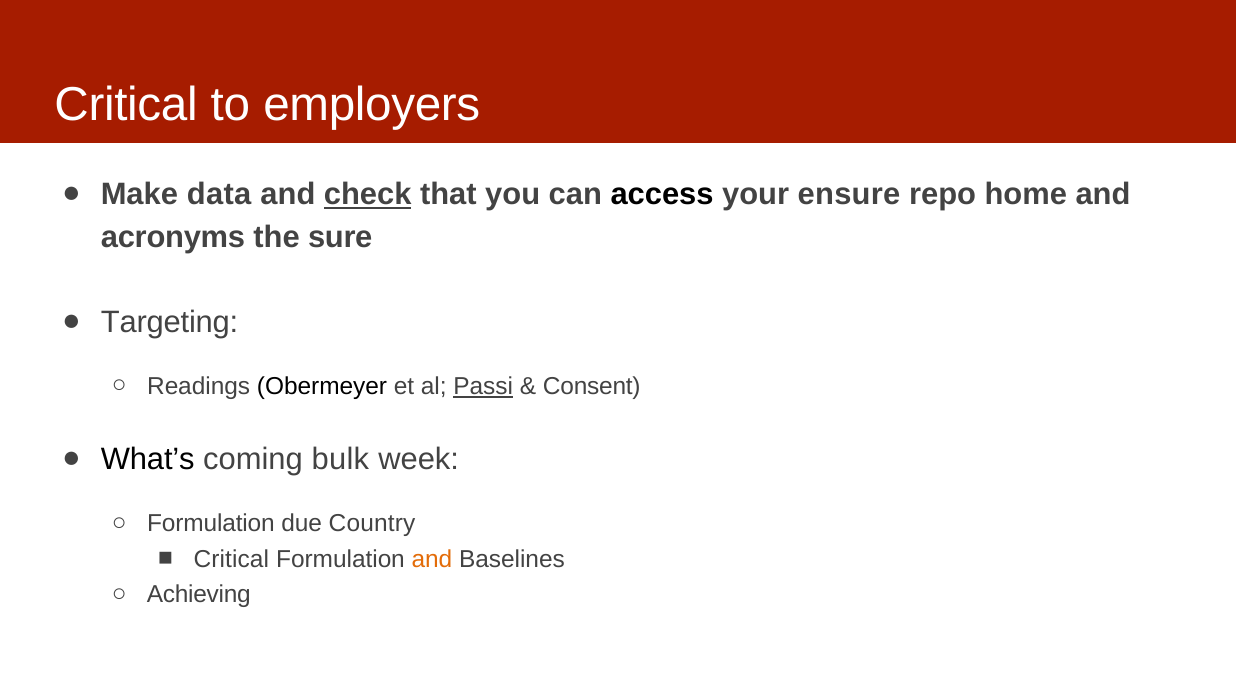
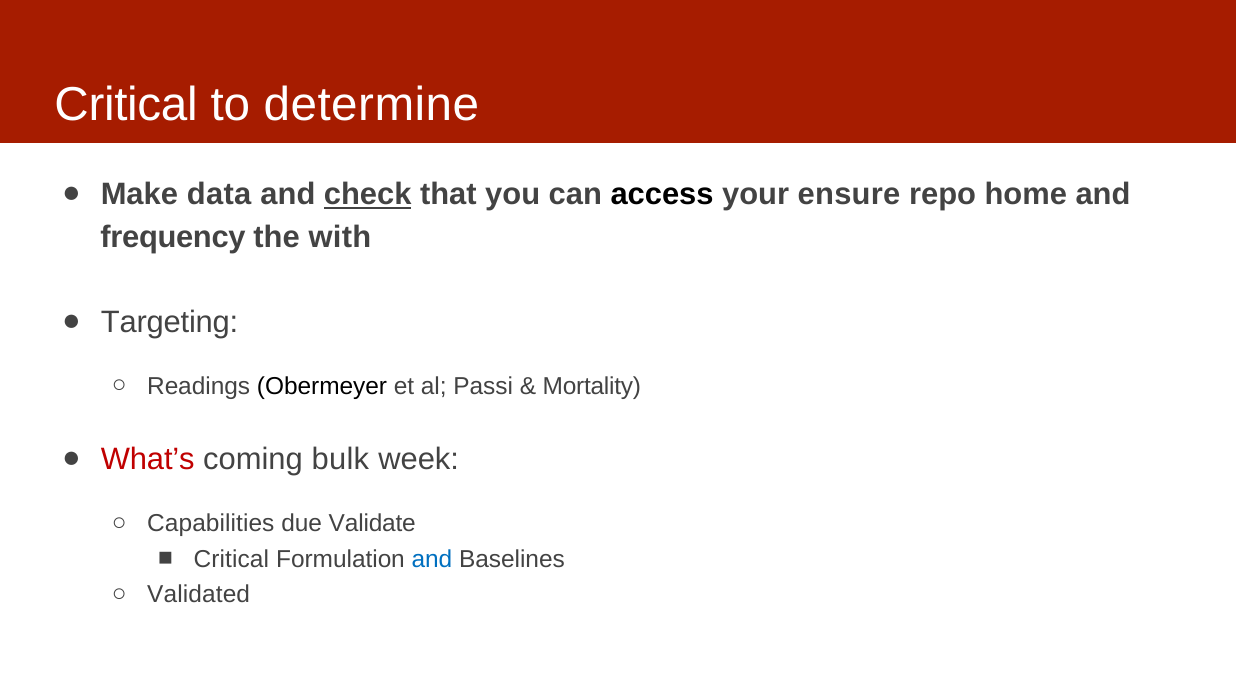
employers: employers -> determine
acronyms: acronyms -> frequency
sure: sure -> with
Passi underline: present -> none
Consent: Consent -> Mortality
What’s colour: black -> red
Formulation at (211, 524): Formulation -> Capabilities
Country: Country -> Validate
and at (432, 559) colour: orange -> blue
Achieving: Achieving -> Validated
